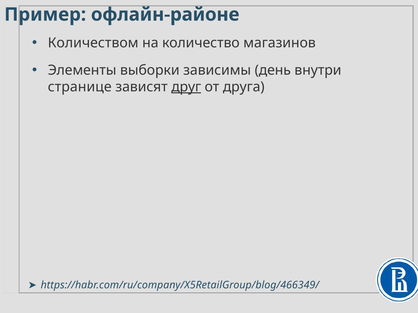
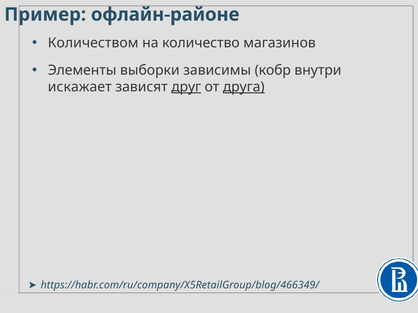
день: день -> кобр
странице: странице -> искажает
друга underline: none -> present
